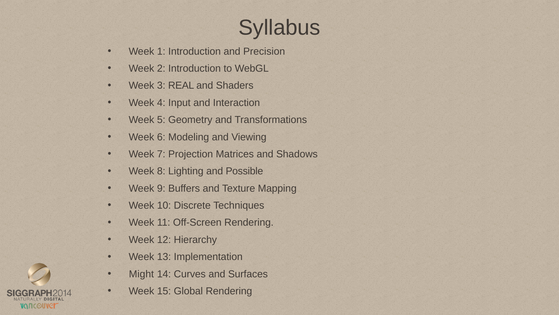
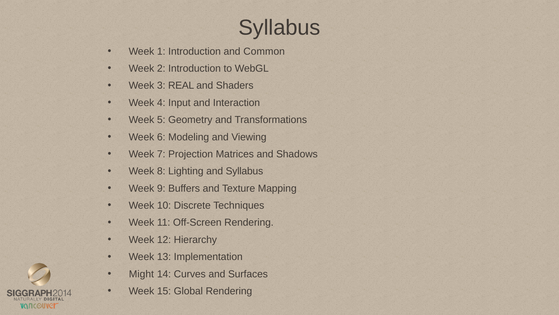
Precision: Precision -> Common
and Possible: Possible -> Syllabus
